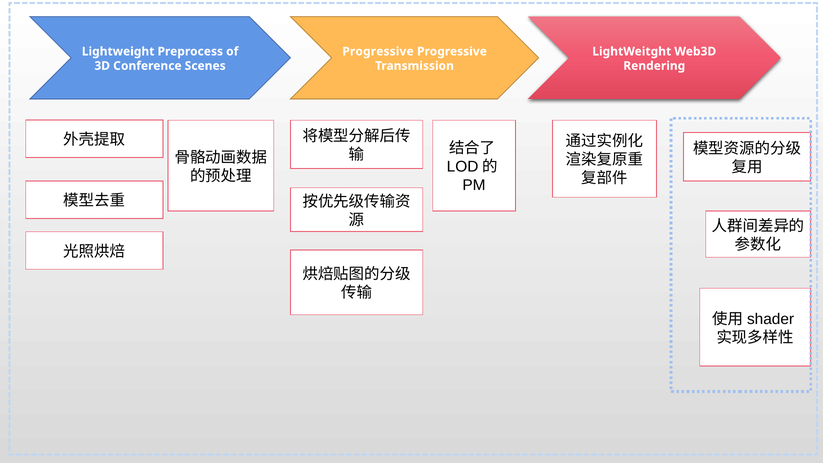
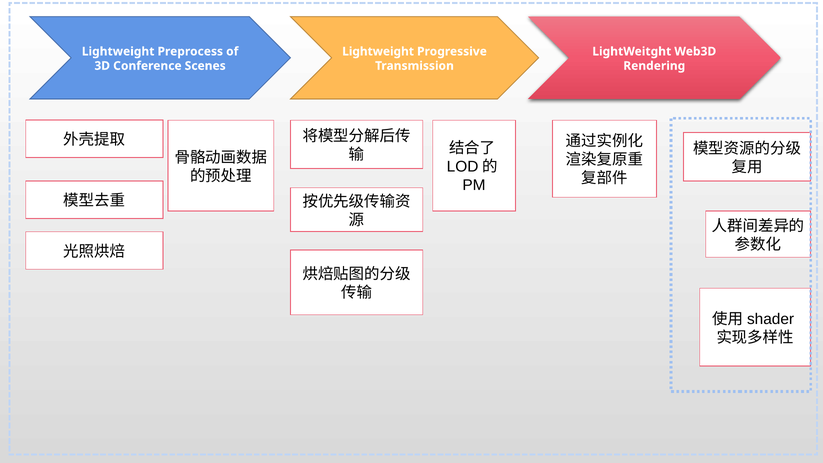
Progressive at (378, 51): Progressive -> Lightweight
